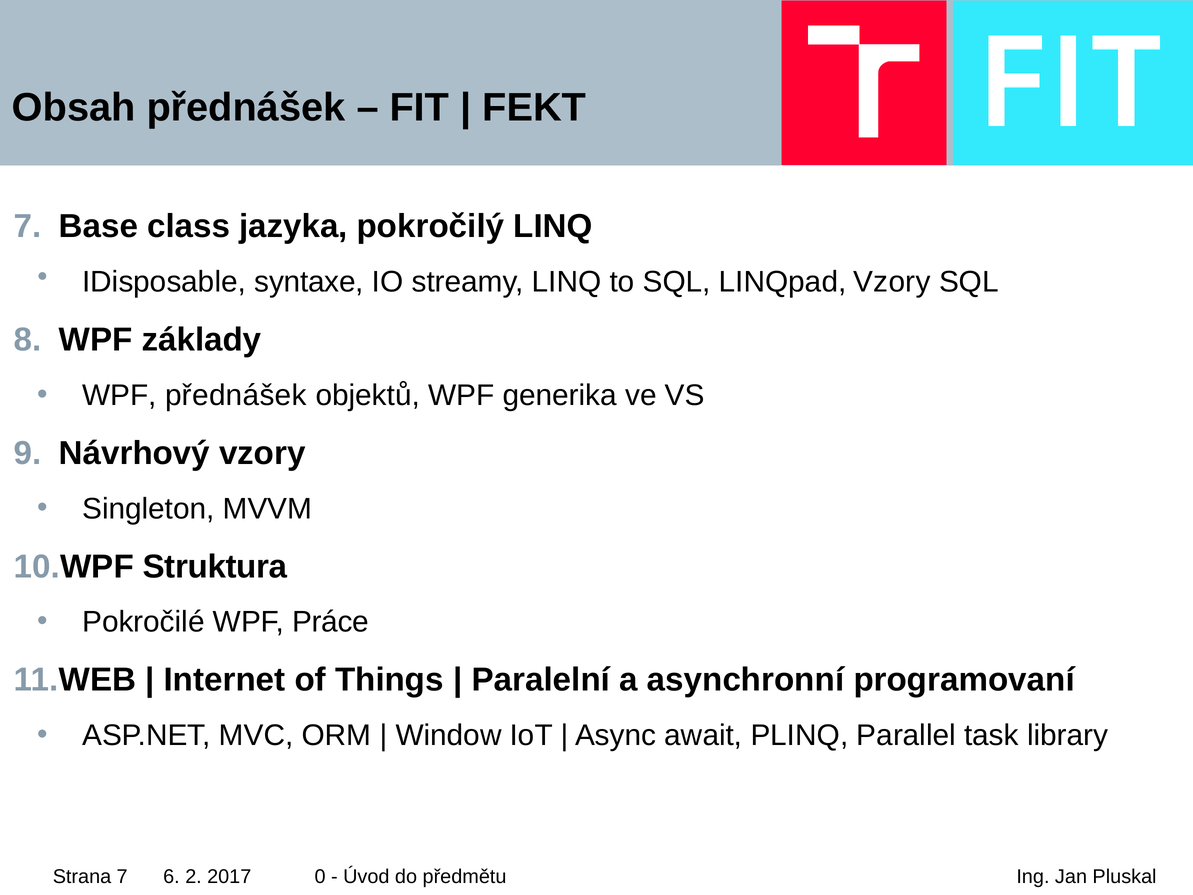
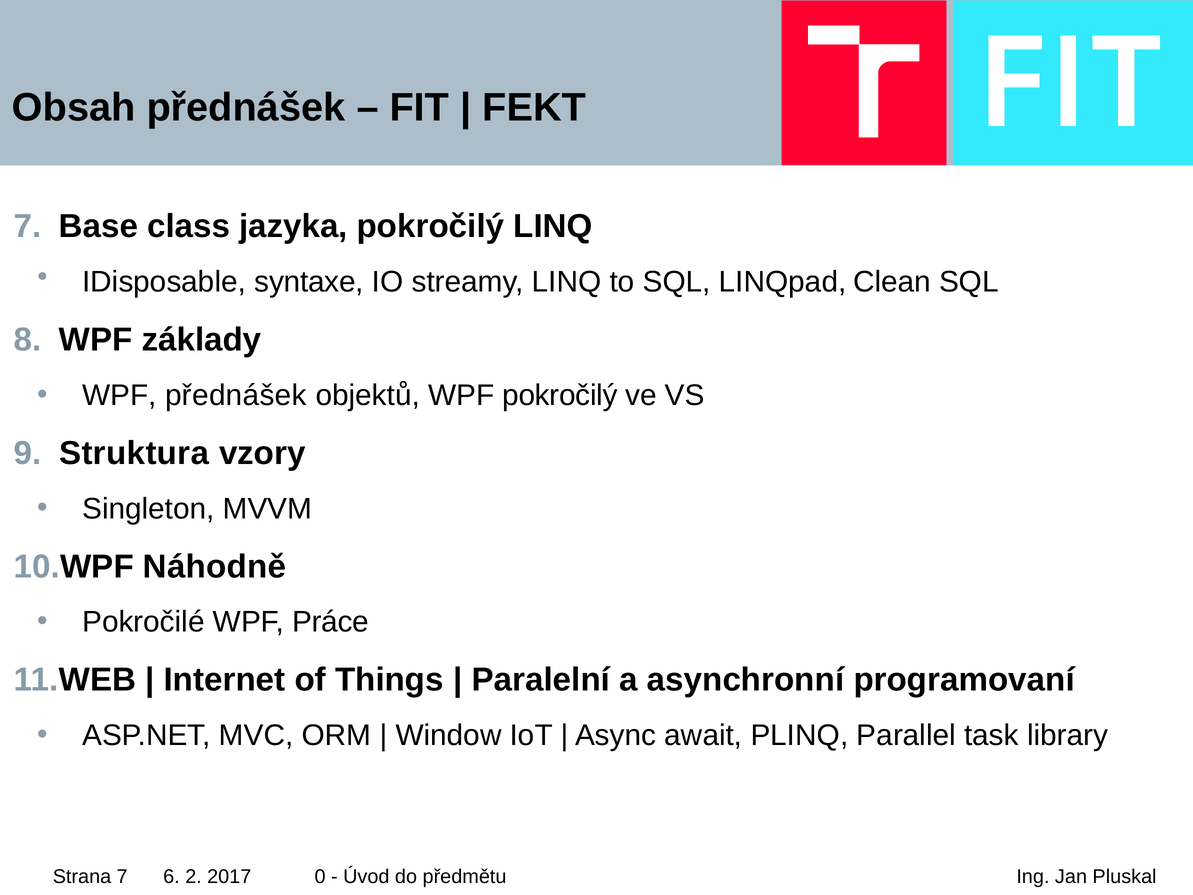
LINQpad Vzory: Vzory -> Clean
WPF generika: generika -> pokročilý
Návrhový: Návrhový -> Struktura
Struktura: Struktura -> Náhodně
